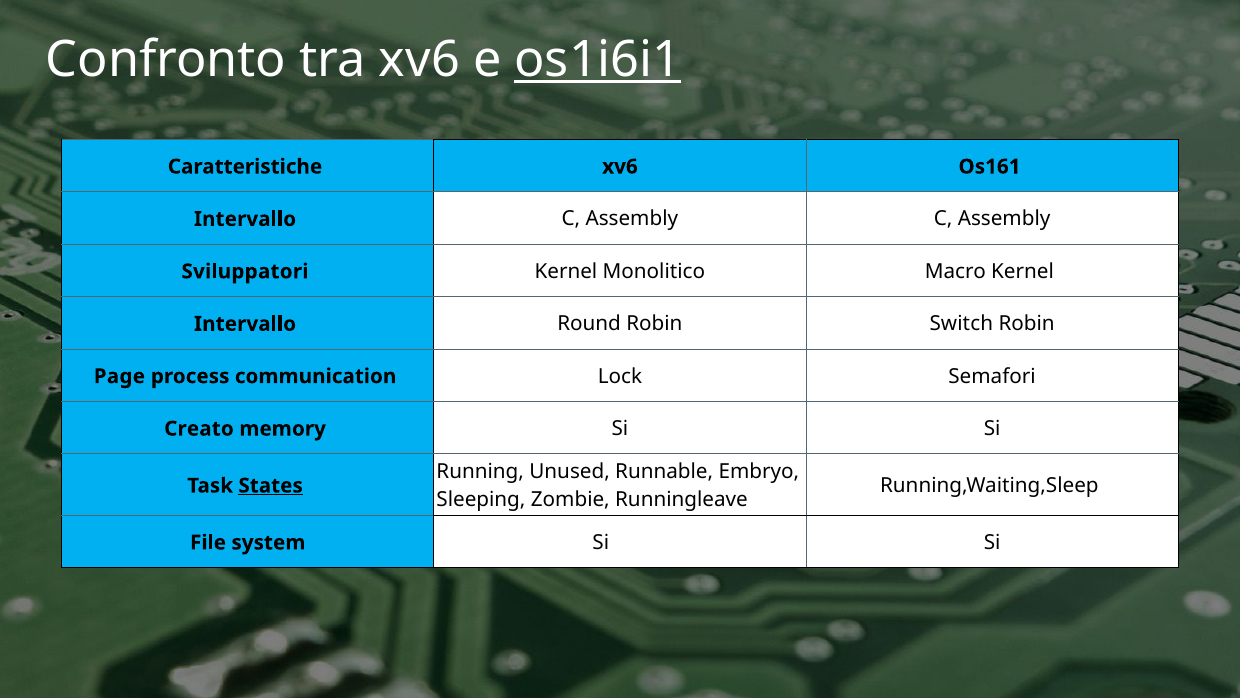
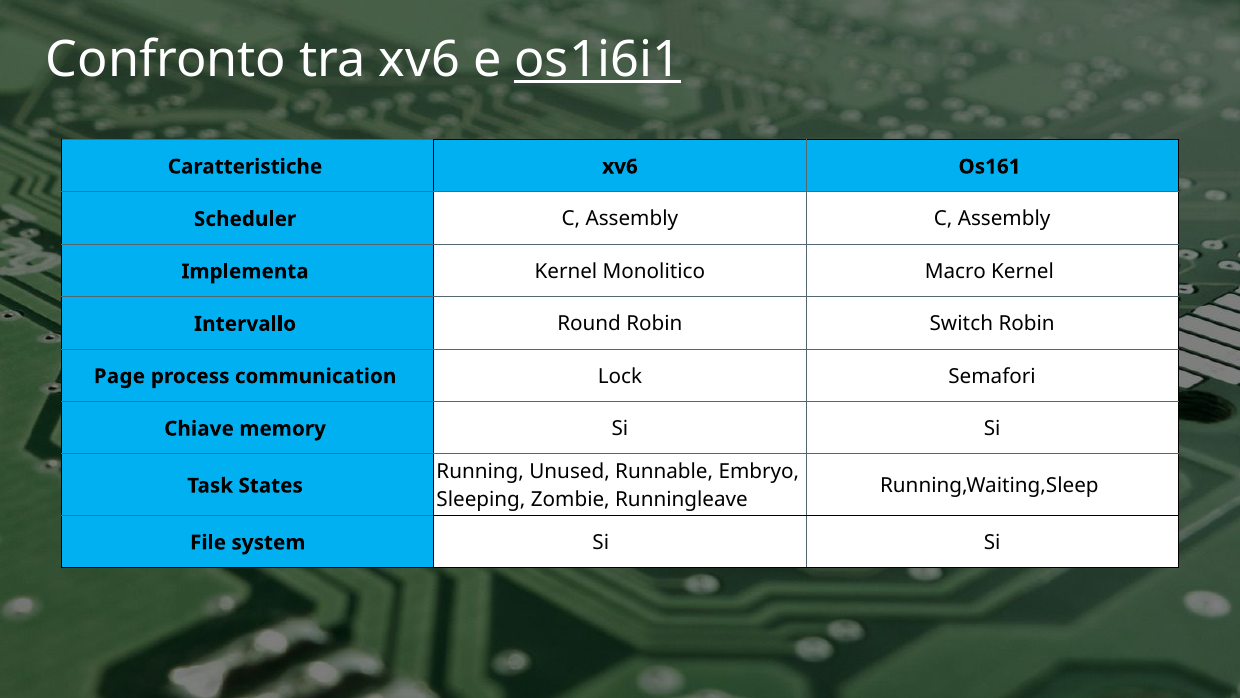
Intervallo at (245, 219): Intervallo -> Scheduler
Sviluppatori: Sviluppatori -> Implementa
Creato: Creato -> Chiave
States underline: present -> none
